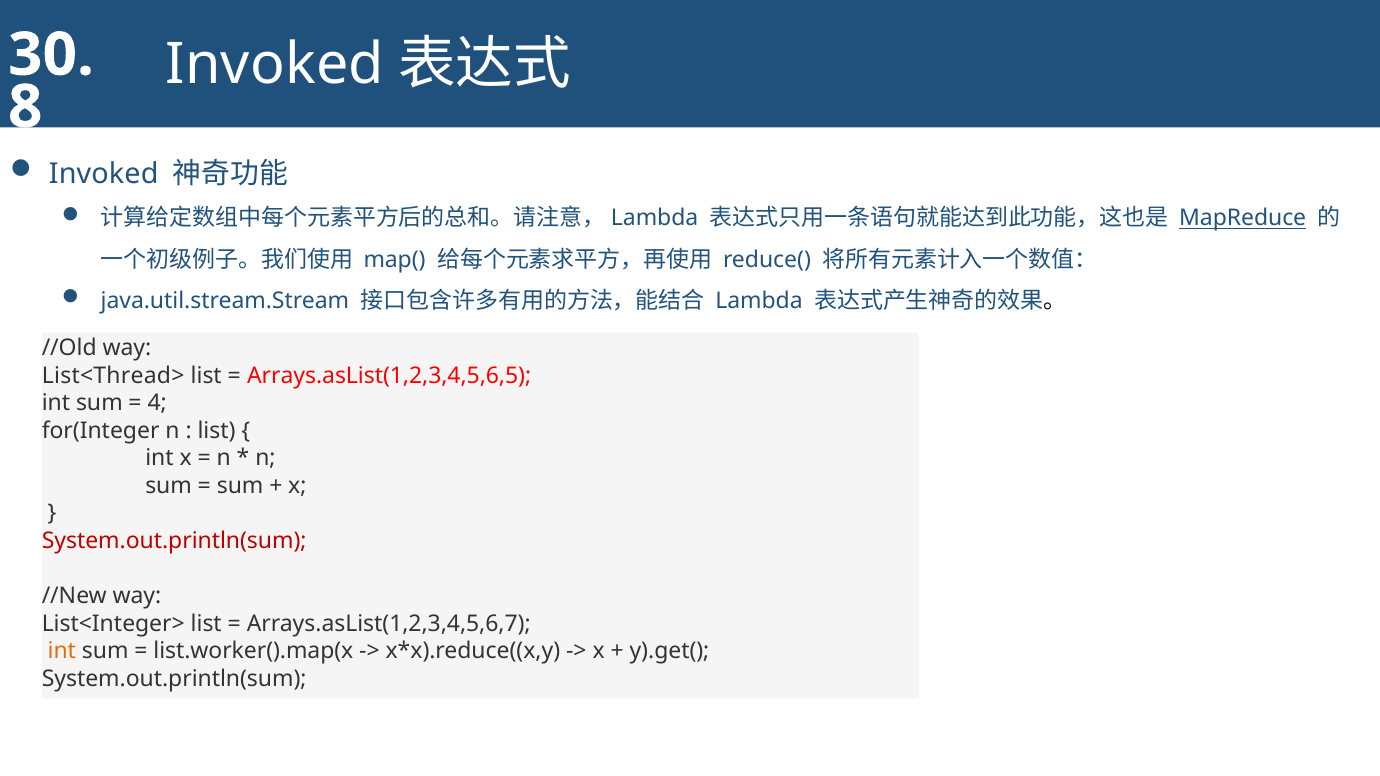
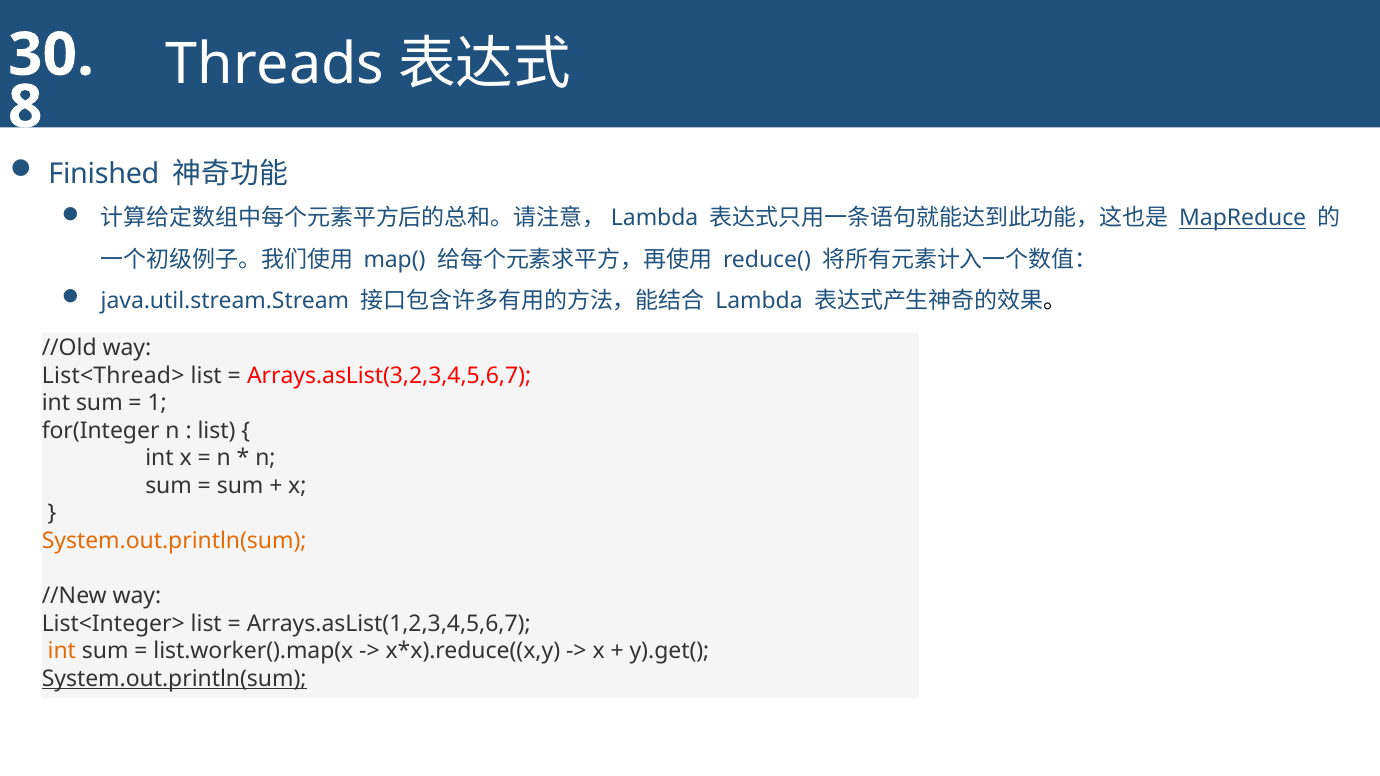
Invoked at (275, 65): Invoked -> Threads
Invoked at (104, 174): Invoked -> Finished
Arrays.asList(1,2,3,4,5,6,5: Arrays.asList(1,2,3,4,5,6,5 -> Arrays.asList(3,2,3,4,5,6,7
4: 4 -> 1
System.out.println(sum at (174, 541) colour: red -> orange
System.out.println(sum at (174, 679) underline: none -> present
